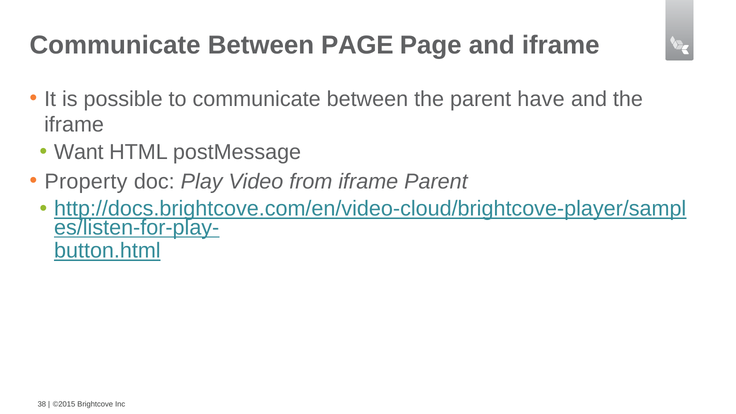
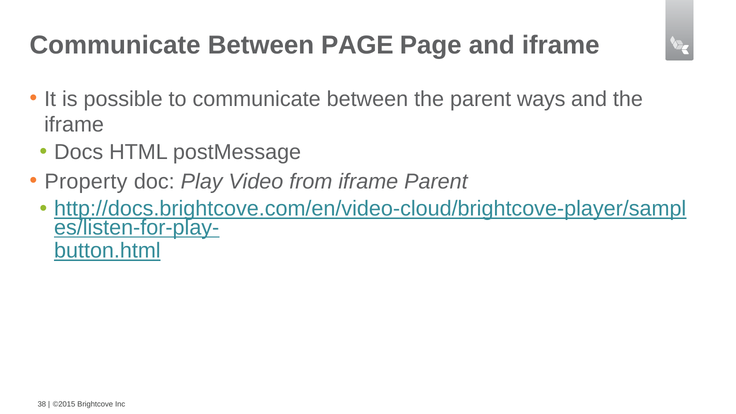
have: have -> ways
Want: Want -> Docs
